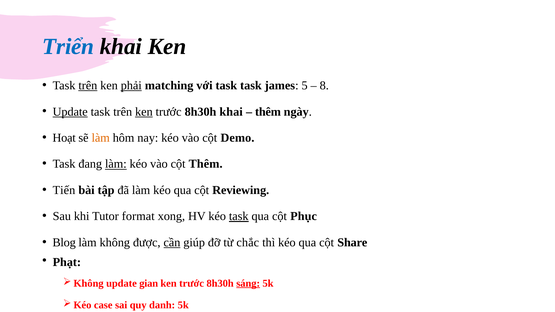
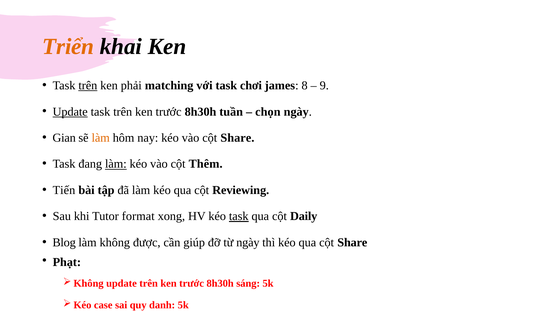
Triển colour: blue -> orange
phải underline: present -> none
task task: task -> chơi
5: 5 -> 8
8: 8 -> 9
ken at (144, 112) underline: present -> none
8h30h khai: khai -> tuần
thêm at (268, 112): thêm -> chọn
Hoạt: Hoạt -> Gian
vào cột Demo: Demo -> Share
Phục: Phục -> Daily
cần underline: present -> none
từ chắc: chắc -> ngày
update gian: gian -> trên
sáng underline: present -> none
